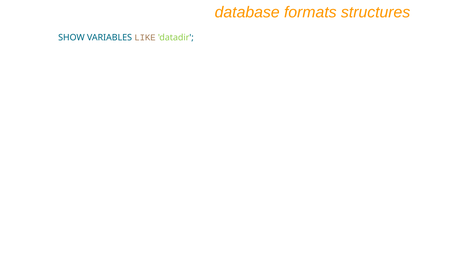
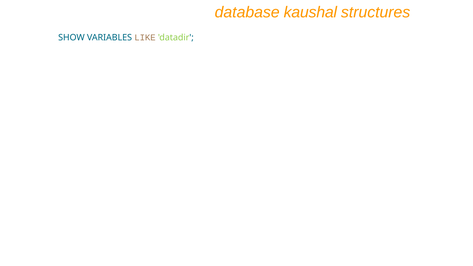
formats: formats -> kaushal
